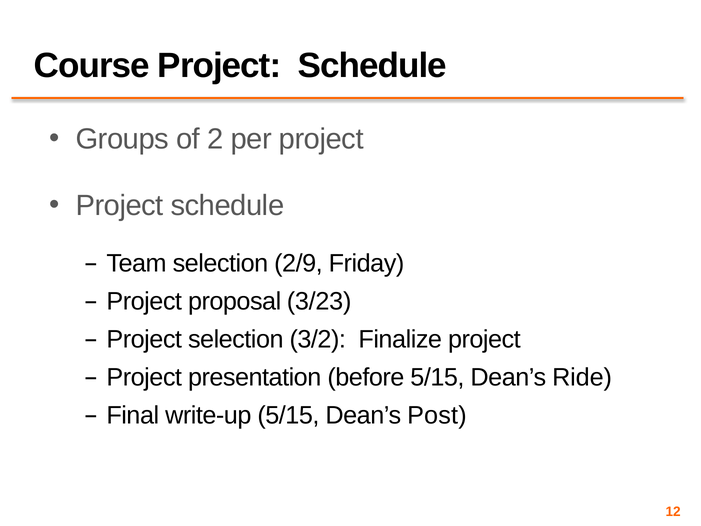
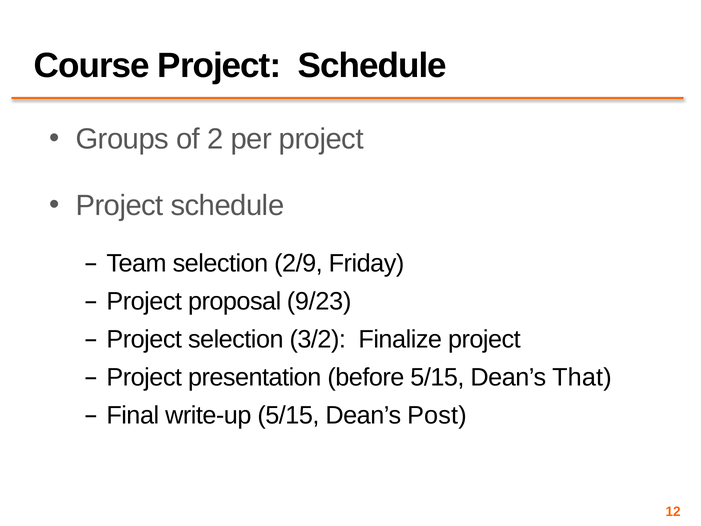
3/23: 3/23 -> 9/23
Ride: Ride -> That
